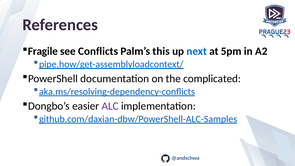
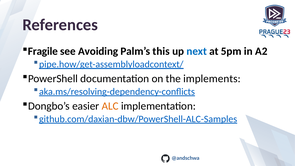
Conflicts: Conflicts -> Avoiding
complicated: complicated -> implements
ALC colour: purple -> orange
